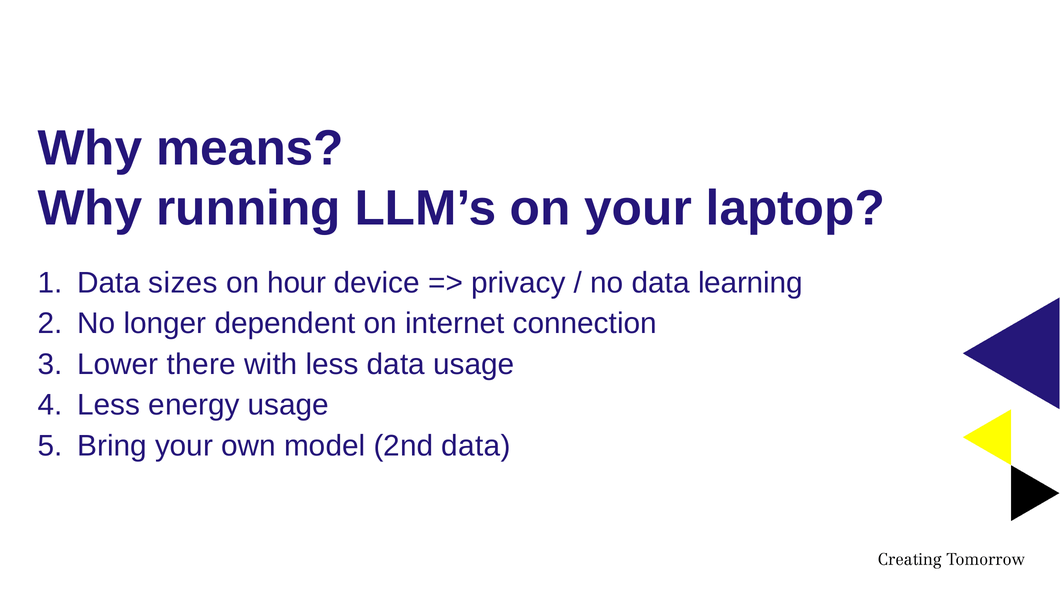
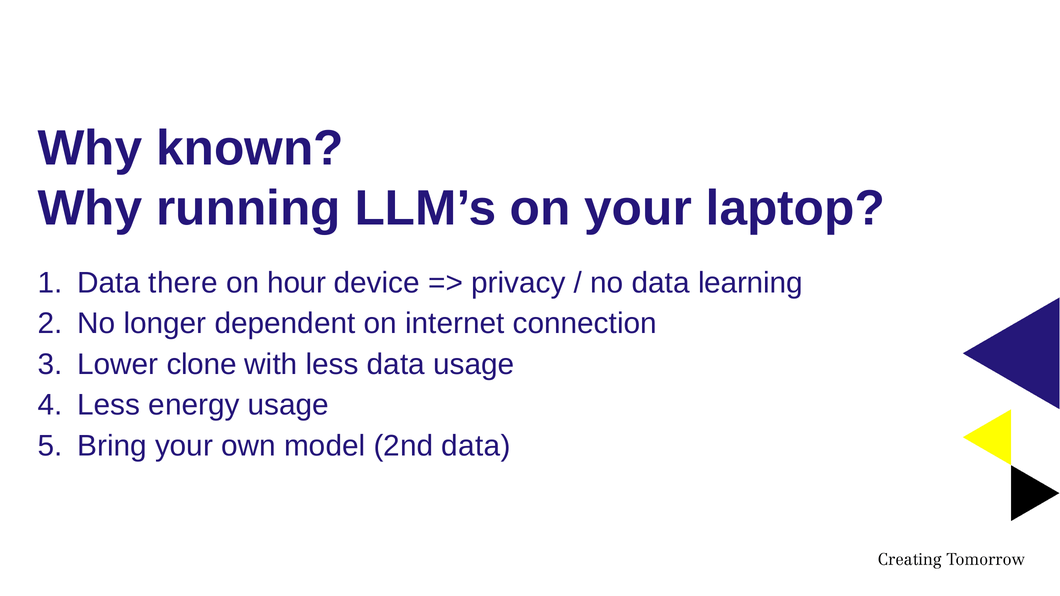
means: means -> known
sizes: sizes -> there
there: there -> clone
